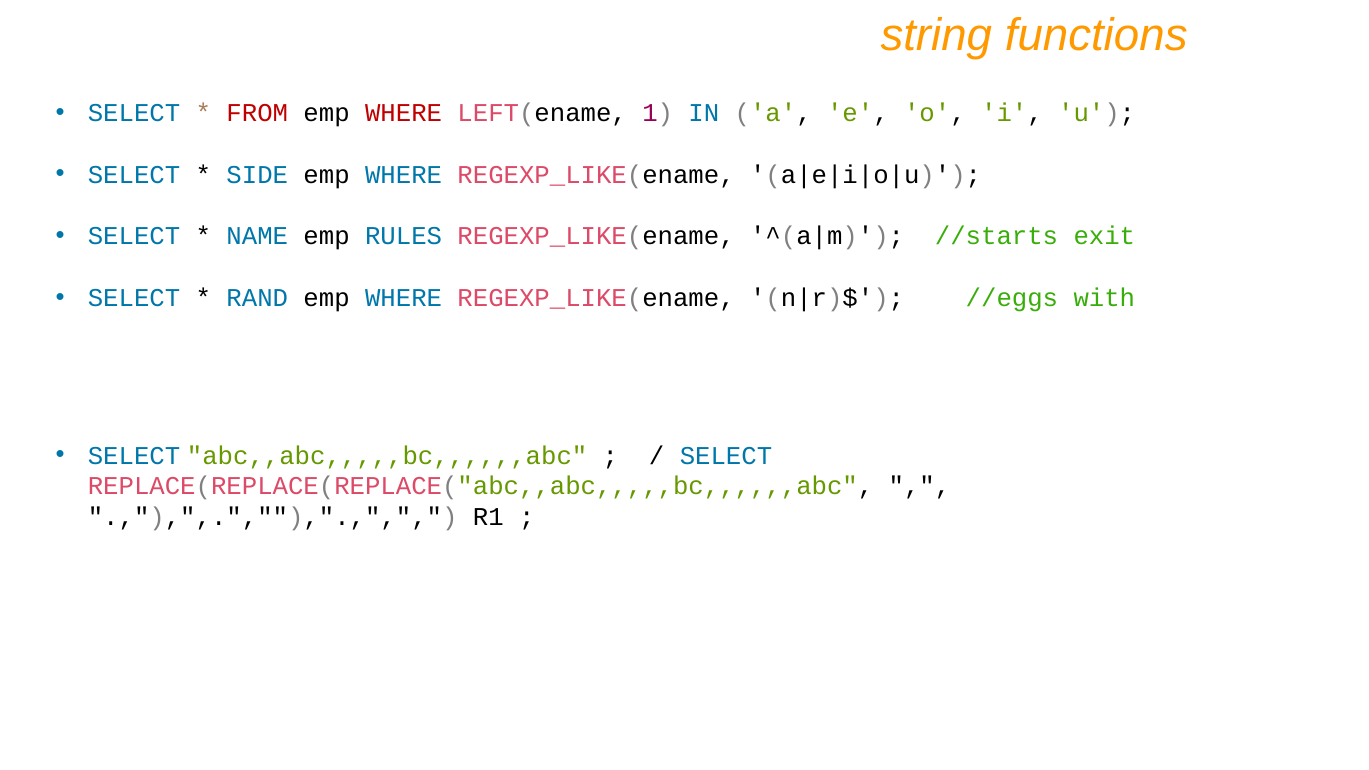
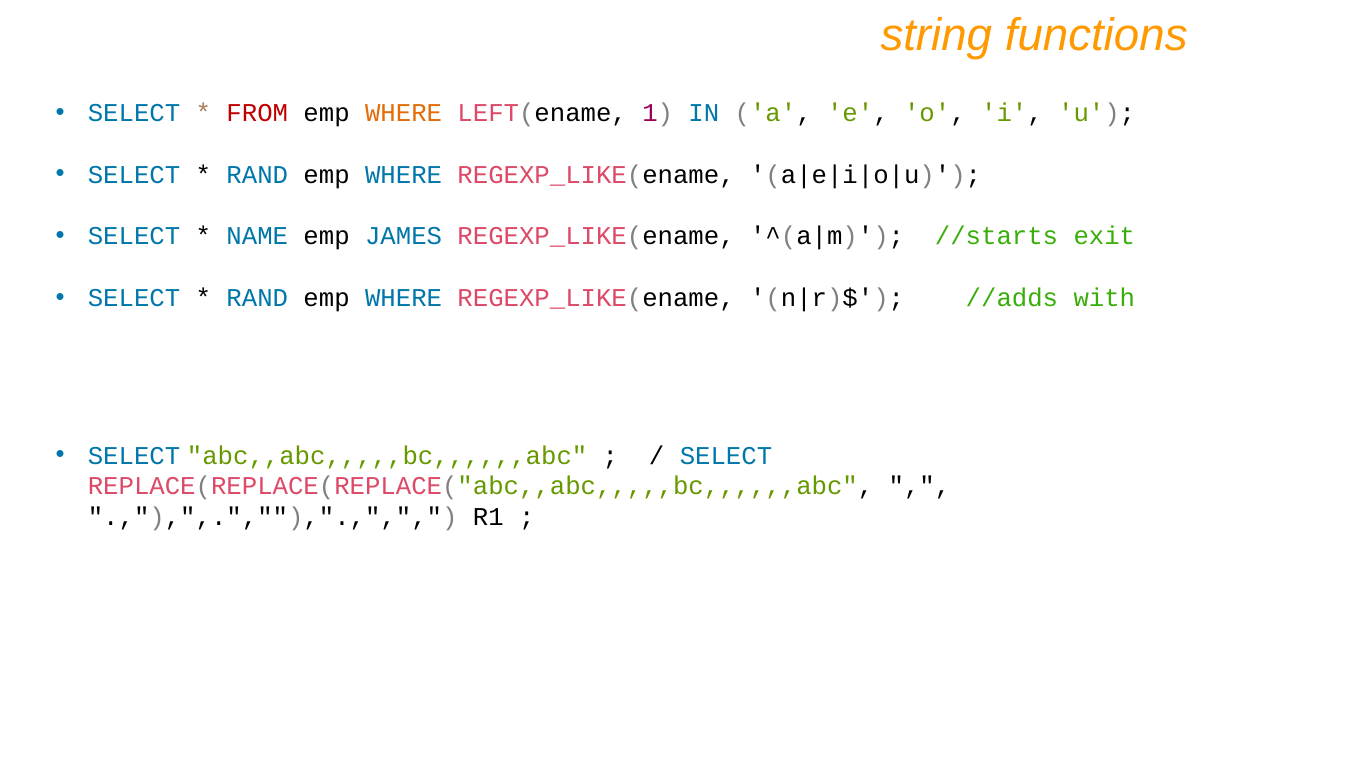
WHERE at (404, 113) colour: red -> orange
SIDE at (257, 175): SIDE -> RAND
RULES: RULES -> JAMES
//eggs: //eggs -> //adds
